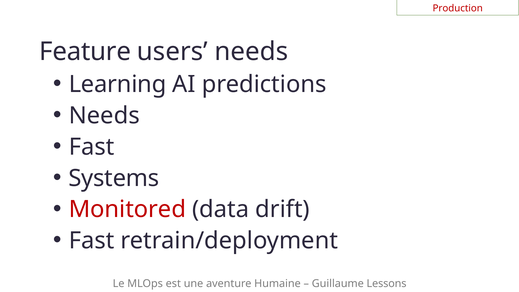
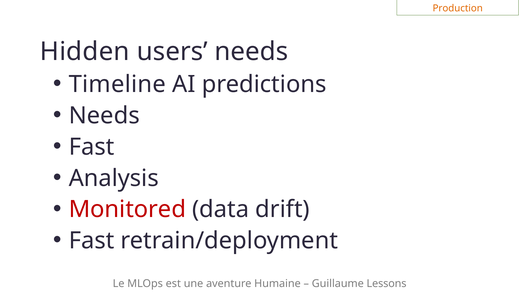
Production colour: red -> orange
Feature: Feature -> Hidden
Learning: Learning -> Timeline
Systems: Systems -> Analysis
